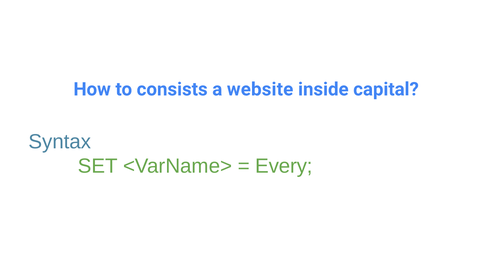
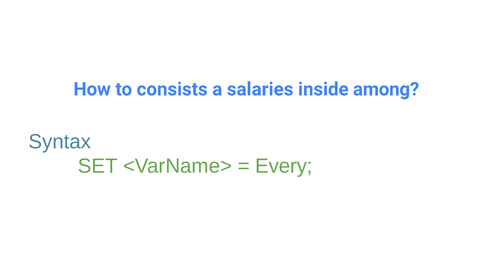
website: website -> salaries
capital: capital -> among
